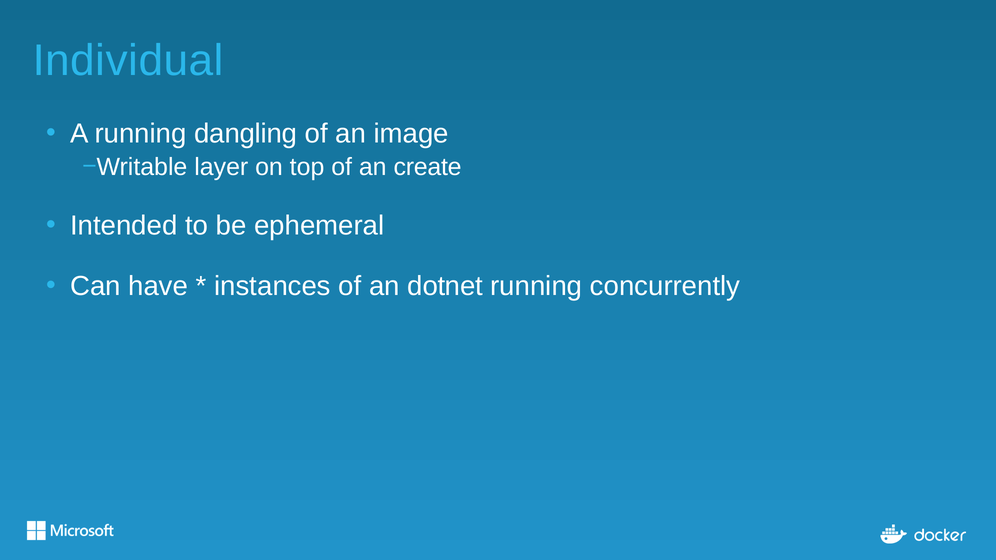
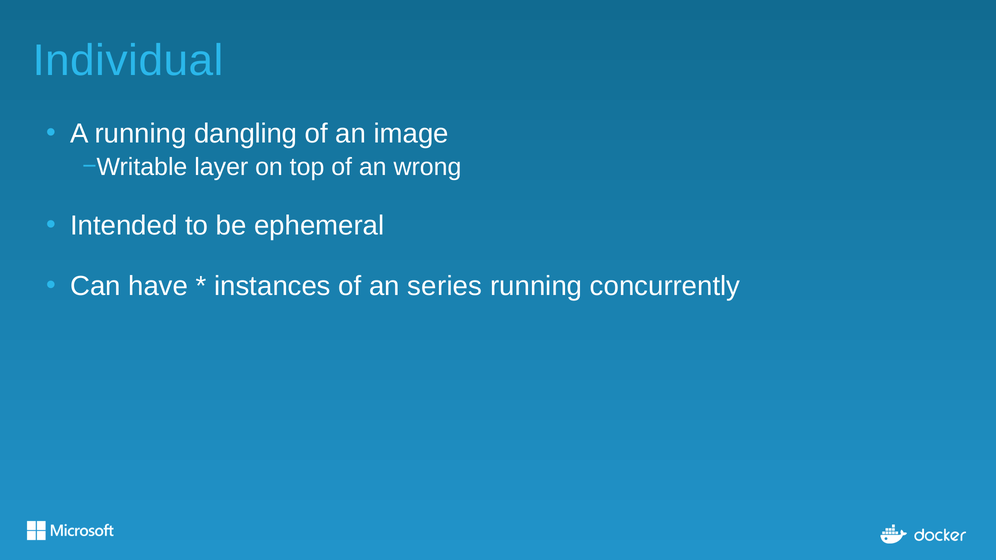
create: create -> wrong
dotnet: dotnet -> series
